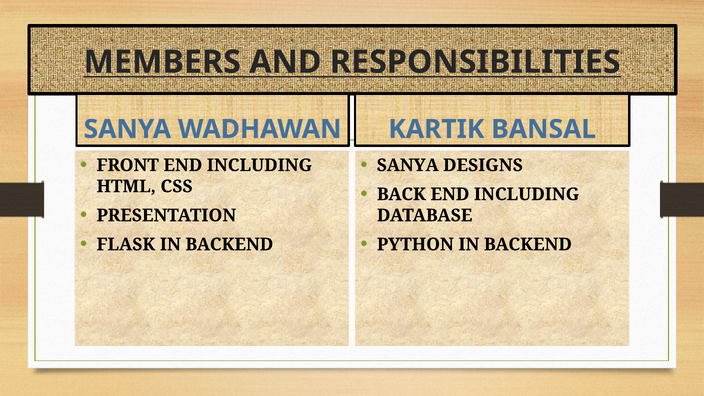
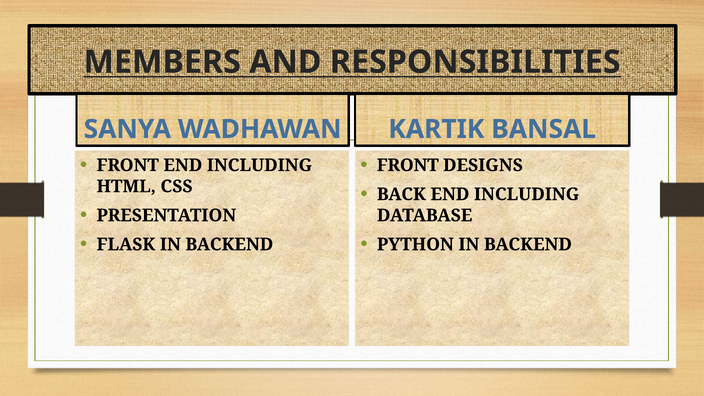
SANYA at (408, 165): SANYA -> FRONT
